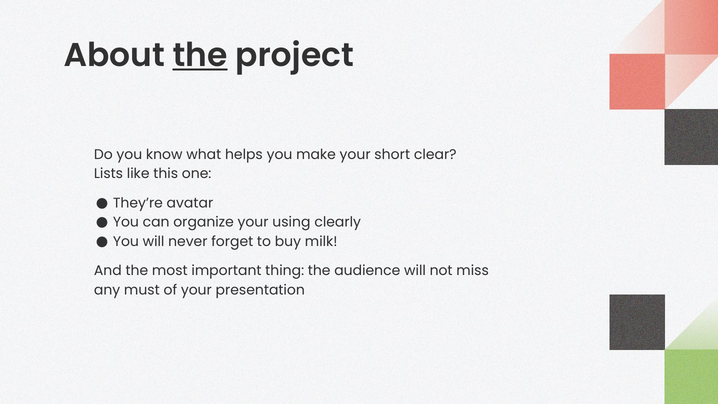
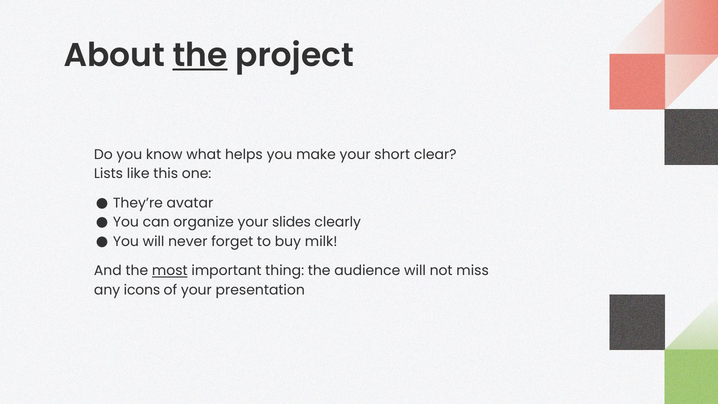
using: using -> slides
most underline: none -> present
must: must -> icons
